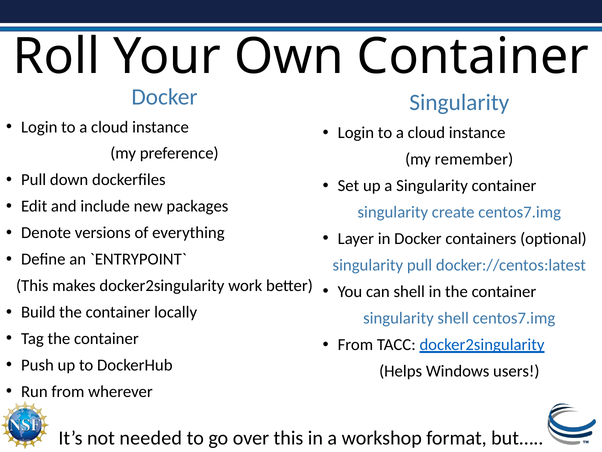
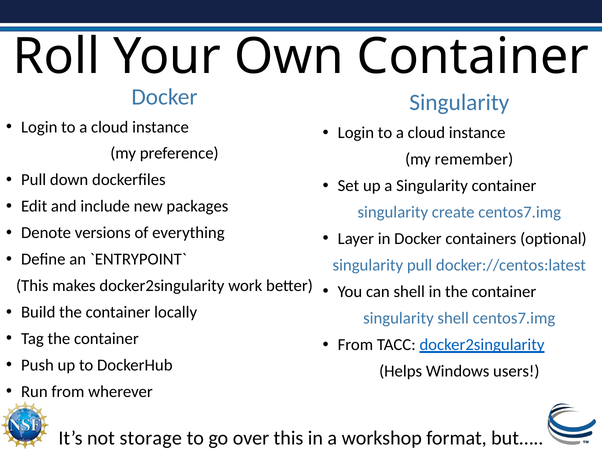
needed: needed -> storage
